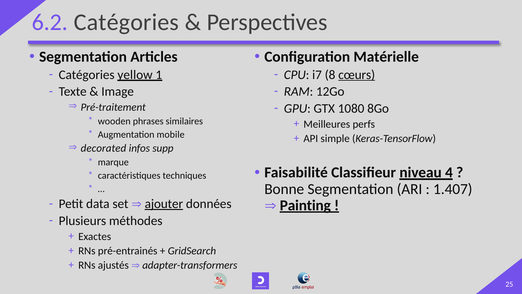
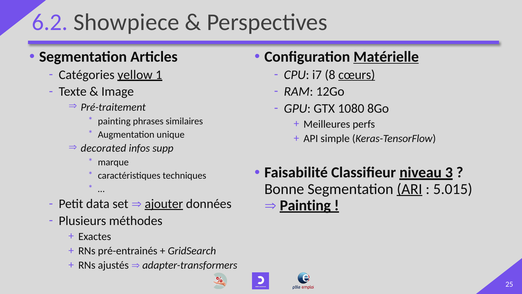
6.2 Catégories: Catégories -> Showpiece
Matérielle underline: none -> present
wooden at (114, 121): wooden -> painting
mobile: mobile -> unique
4: 4 -> 3
ARI underline: none -> present
1.407: 1.407 -> 5.015
